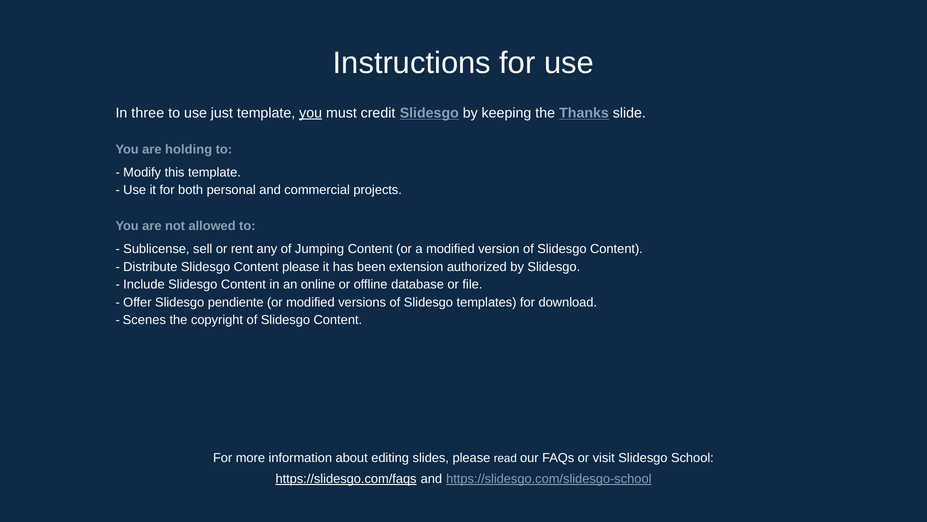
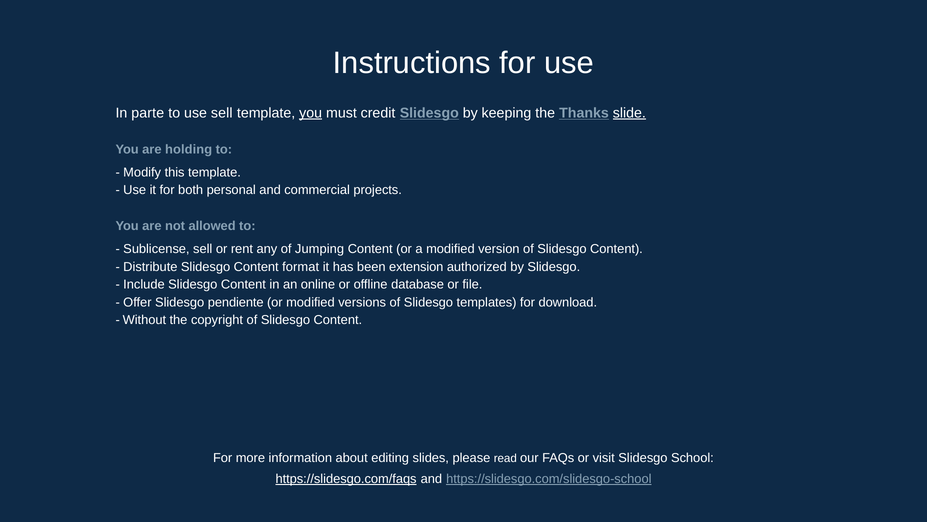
three: three -> parte
use just: just -> sell
slide underline: none -> present
Content please: please -> format
Scenes: Scenes -> Without
